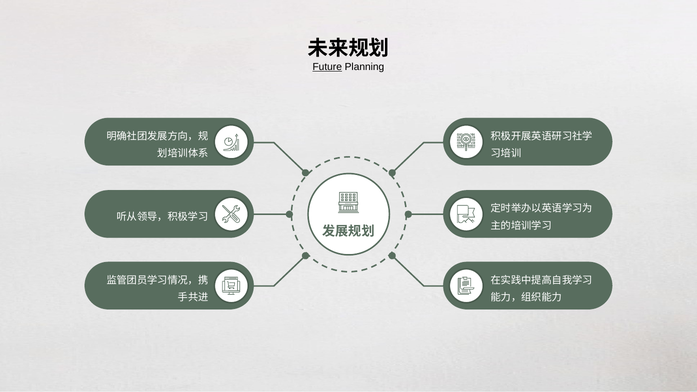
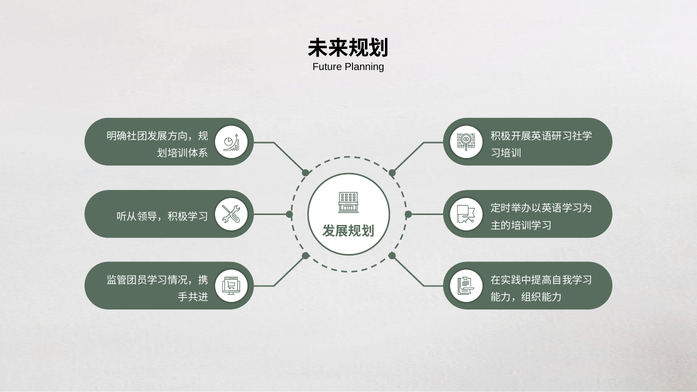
Future underline: present -> none
